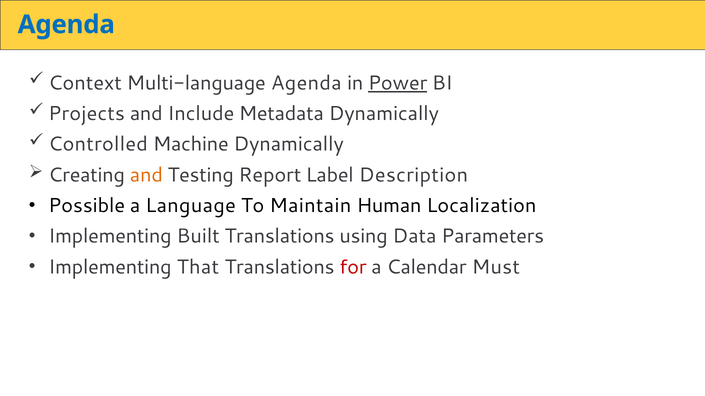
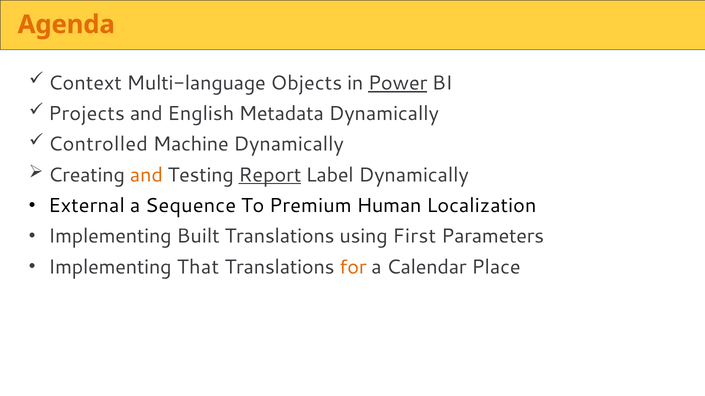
Agenda at (66, 25) colour: blue -> orange
Multi-language Agenda: Agenda -> Objects
Include: Include -> English
Report underline: none -> present
Label Description: Description -> Dynamically
Possible: Possible -> External
Language: Language -> Sequence
Maintain: Maintain -> Premium
Data: Data -> First
for colour: red -> orange
Must: Must -> Place
